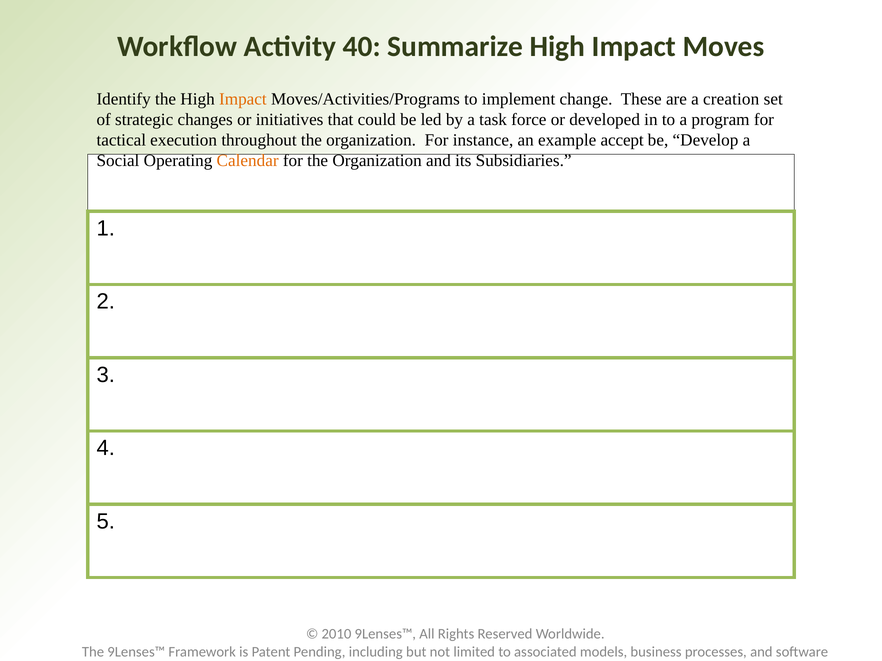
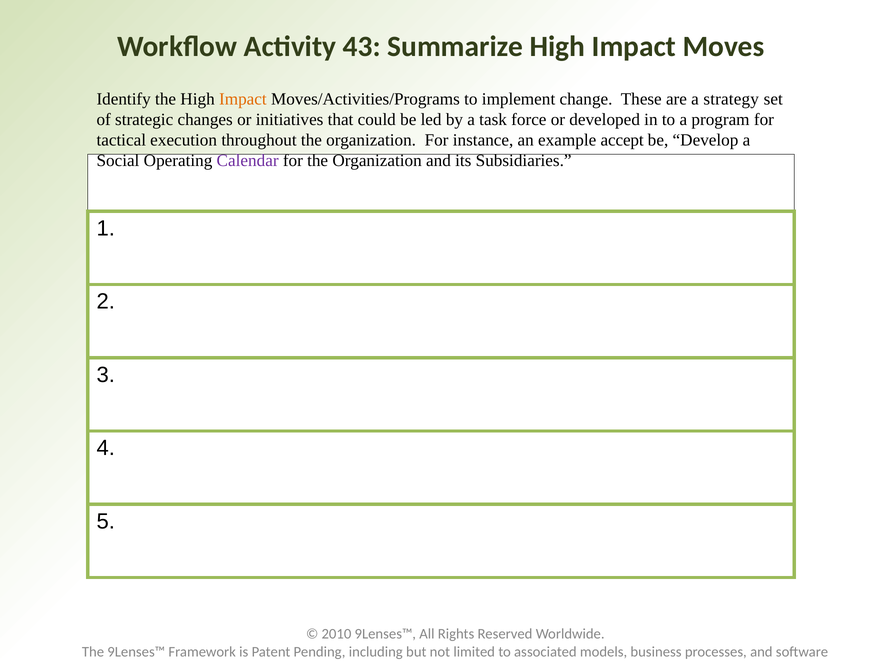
40: 40 -> 43
creation: creation -> strategy
Calendar colour: orange -> purple
